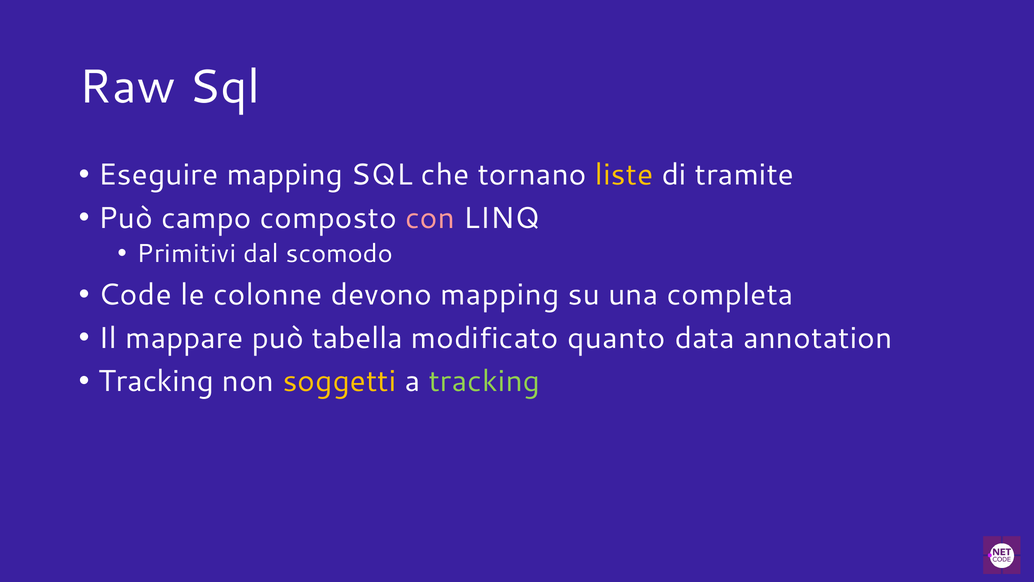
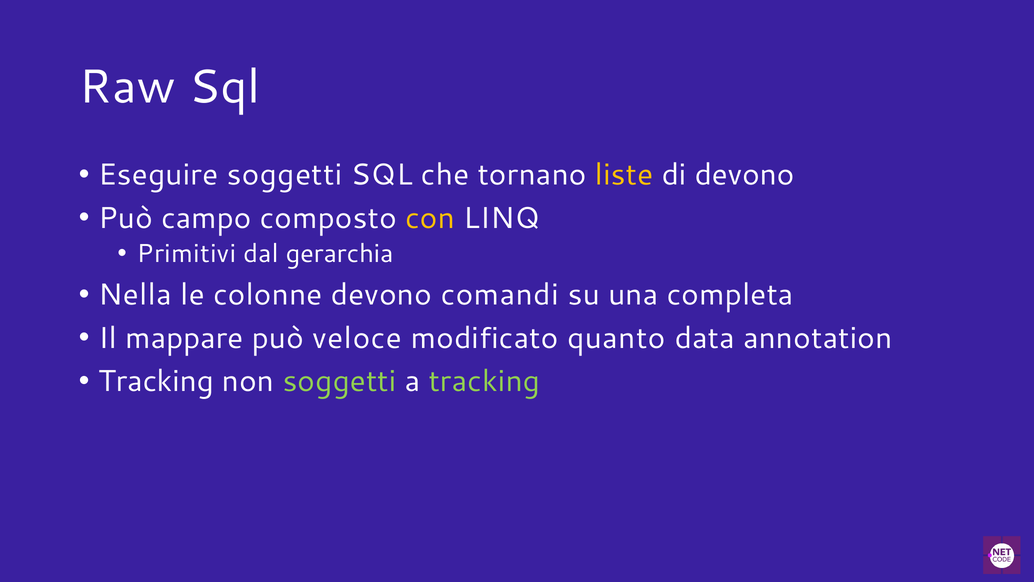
Eseguire mapping: mapping -> soggetti
di tramite: tramite -> devono
con colour: pink -> yellow
scomodo: scomodo -> gerarchia
Code: Code -> Nella
devono mapping: mapping -> comandi
tabella: tabella -> veloce
soggetti at (340, 381) colour: yellow -> light green
